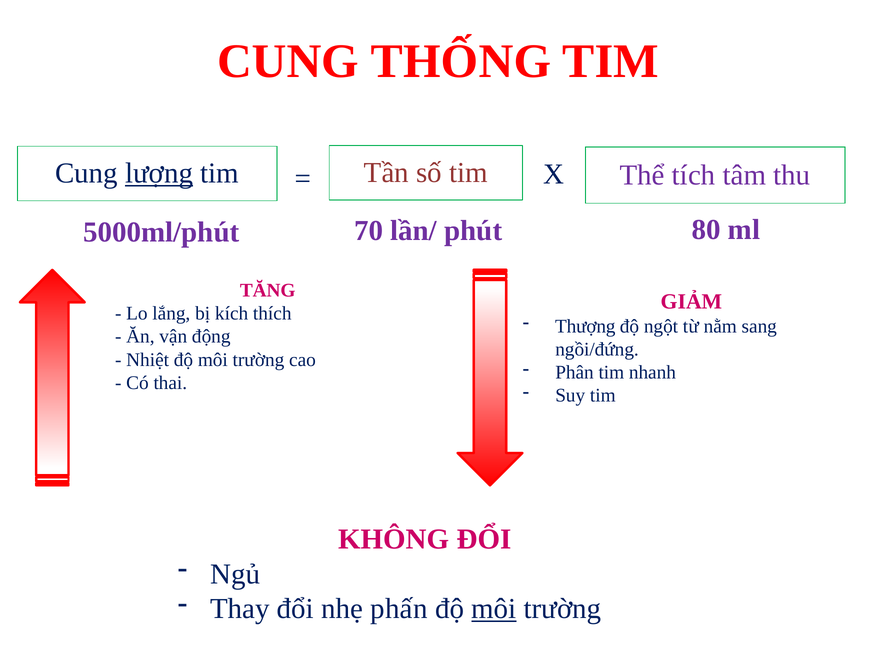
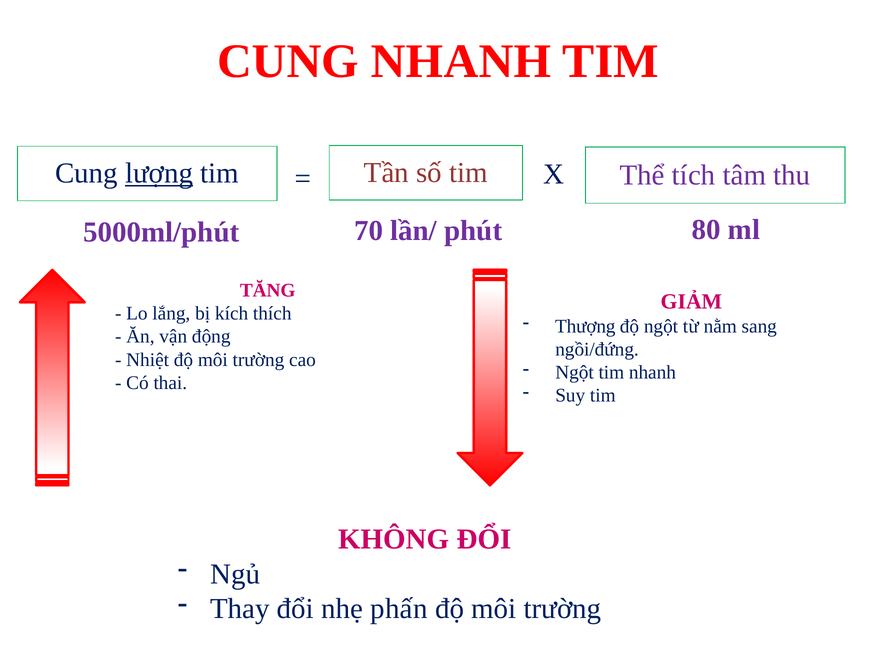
CUNG THỐNG: THỐNG -> NHANH
Phân at (575, 373): Phân -> Ngột
môi at (494, 610) underline: present -> none
